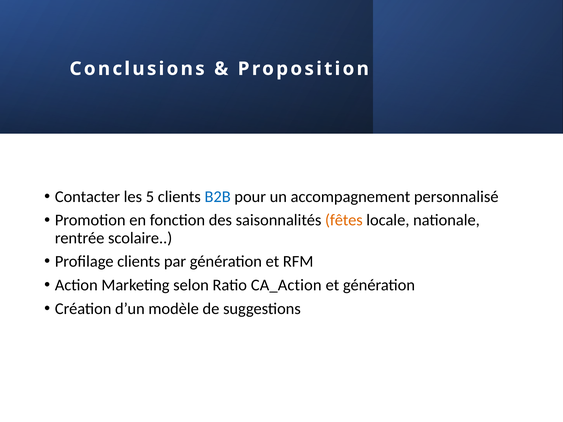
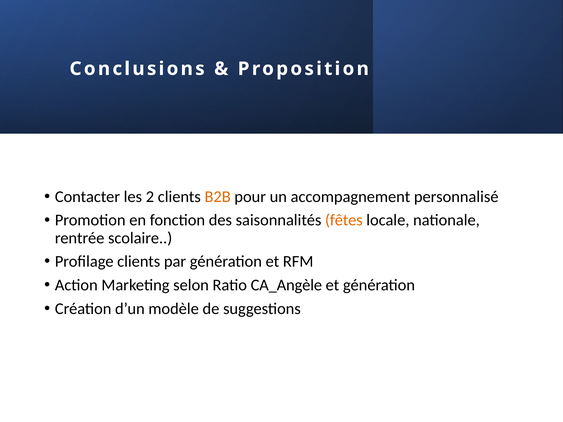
5: 5 -> 2
B2B colour: blue -> orange
CA_Action: CA_Action -> CA_Angèle
